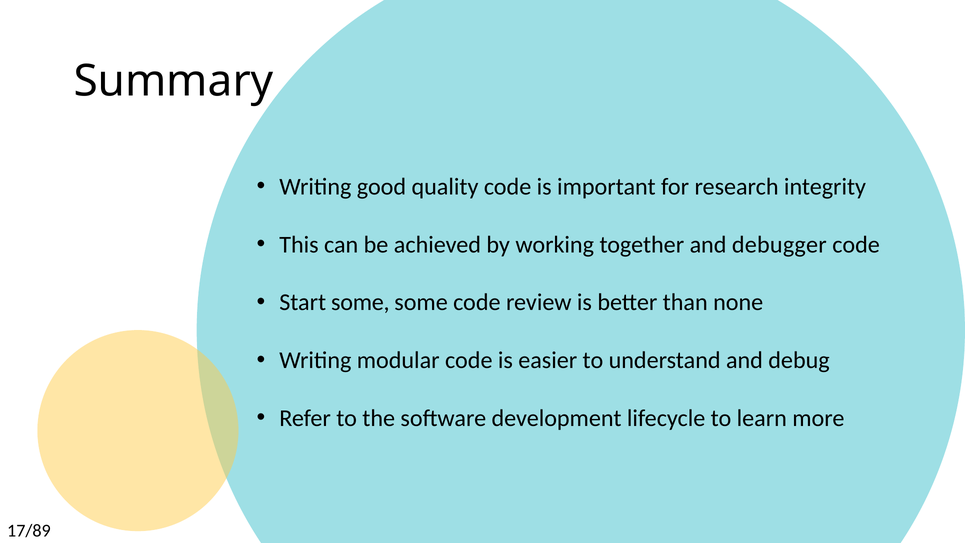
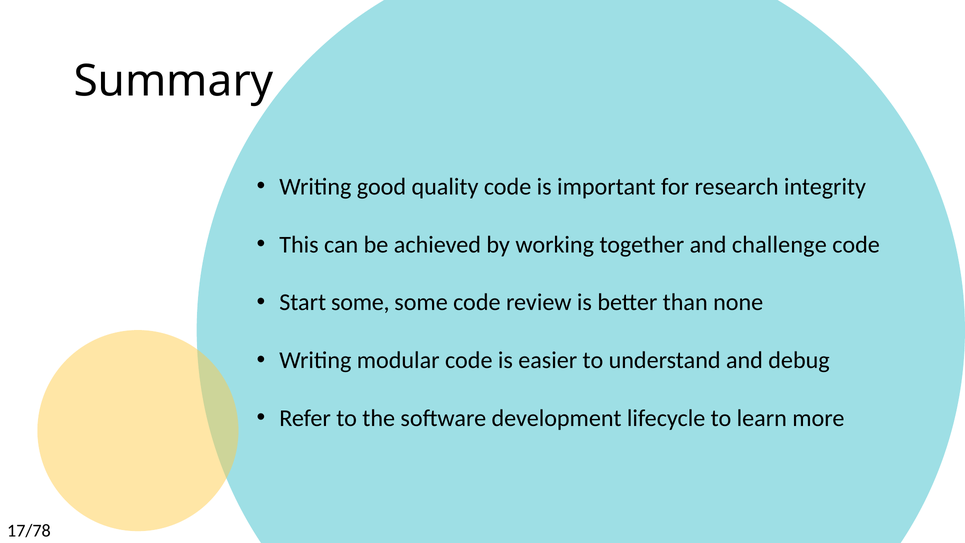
debugger: debugger -> challenge
17/89: 17/89 -> 17/78
